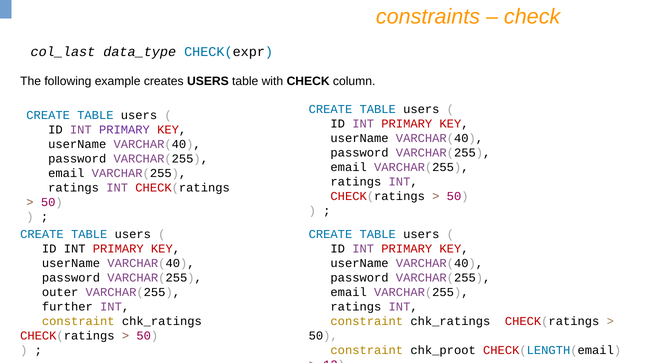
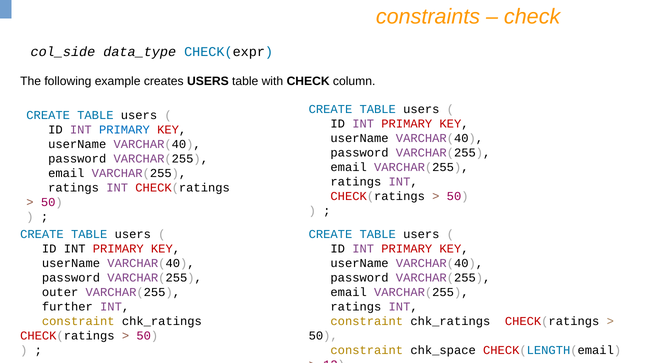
col_last: col_last -> col_side
PRIMARY at (124, 130) colour: purple -> blue
chk_proot: chk_proot -> chk_space
